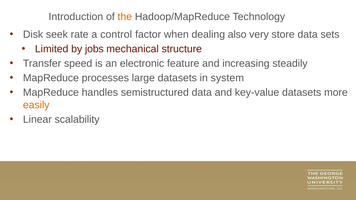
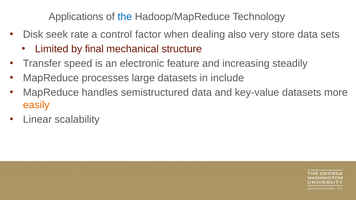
Introduction: Introduction -> Applications
the colour: orange -> blue
jobs: jobs -> final
system: system -> include
